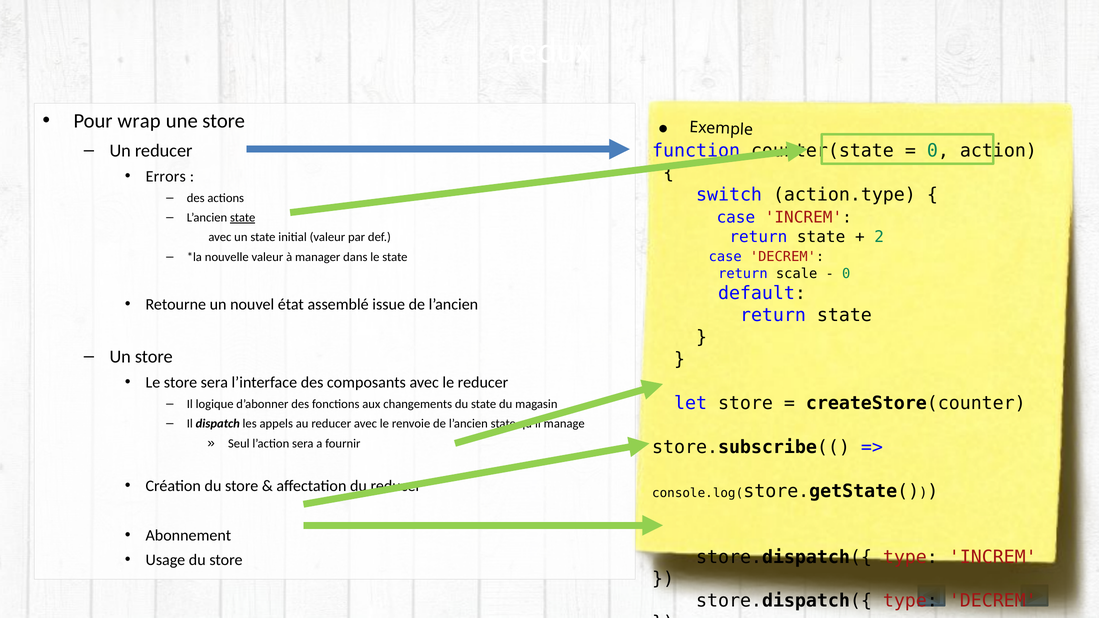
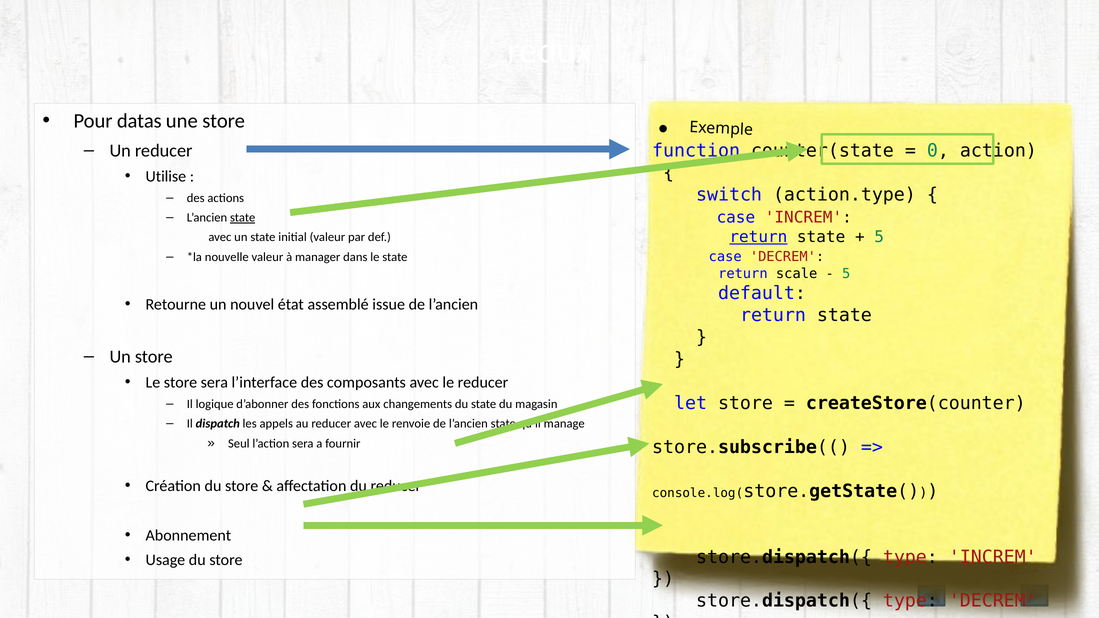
wrap: wrap -> datas
Errors: Errors -> Utilise
return at (758, 237) underline: none -> present
2 at (879, 237): 2 -> 5
0 at (846, 274): 0 -> 5
